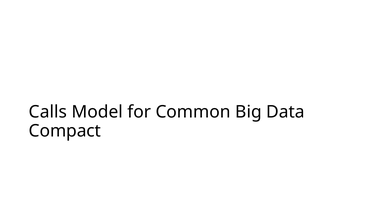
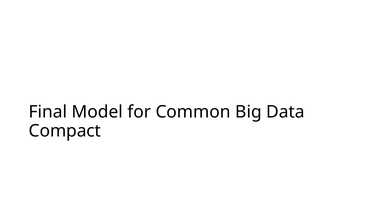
Calls: Calls -> Final
